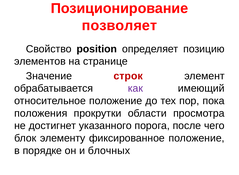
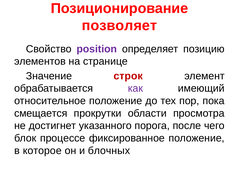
position colour: black -> purple
положения: положения -> смещается
элементу: элементу -> процессе
порядке: порядке -> которое
